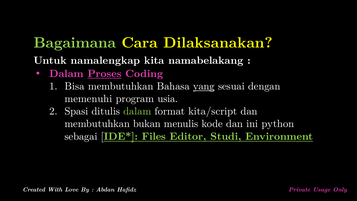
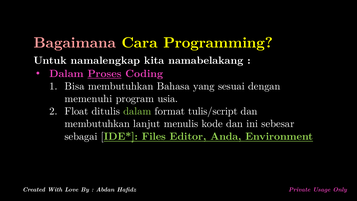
Bagaimana colour: light green -> pink
Dilaksanakan: Dilaksanakan -> Programming
yang underline: present -> none
Spasi: Spasi -> Float
kita/script: kita/script -> tulis/script
bukan: bukan -> lanjut
python: python -> sebesar
Studi: Studi -> Anda
